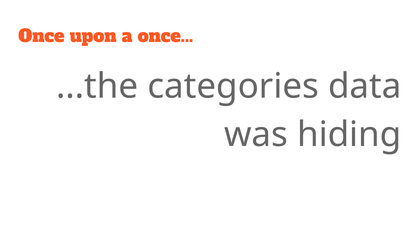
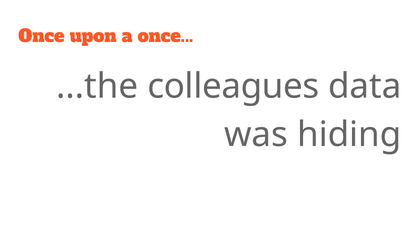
categories: categories -> colleagues
